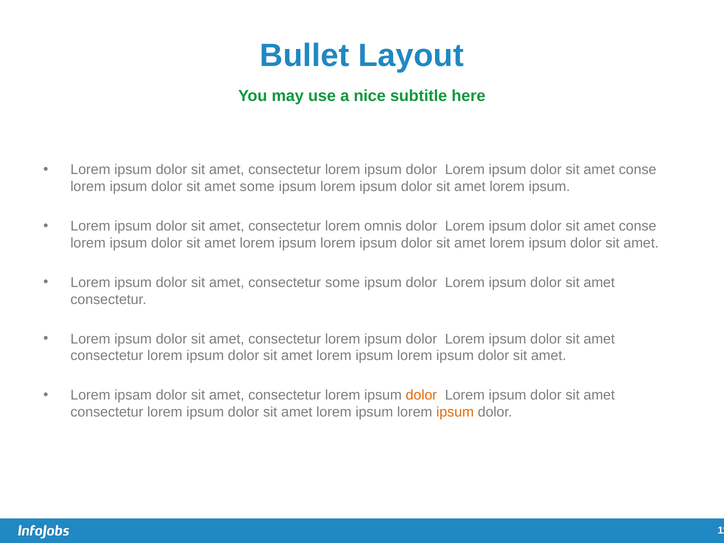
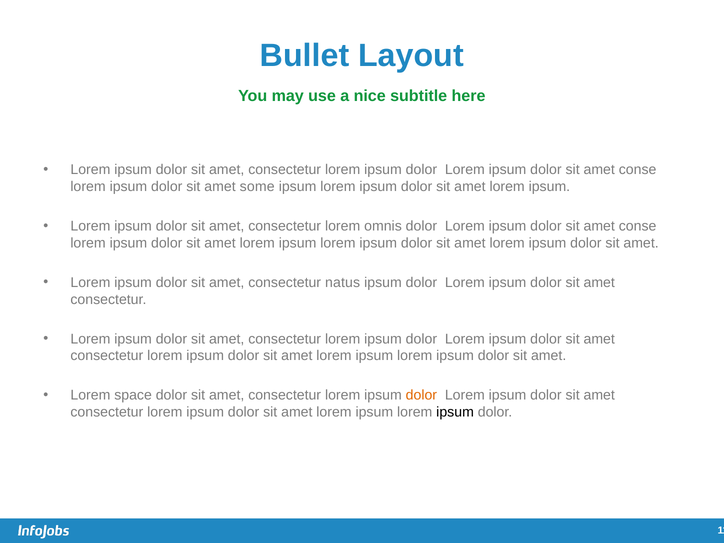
consectetur some: some -> natus
ipsam: ipsam -> space
ipsum at (455, 412) colour: orange -> black
